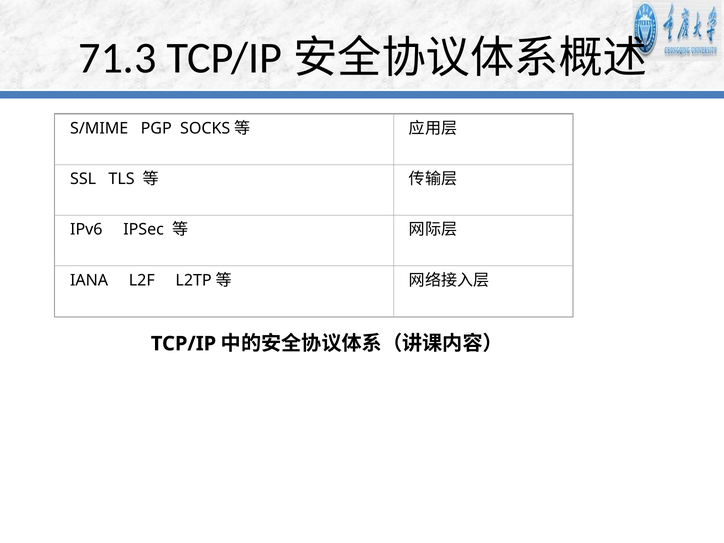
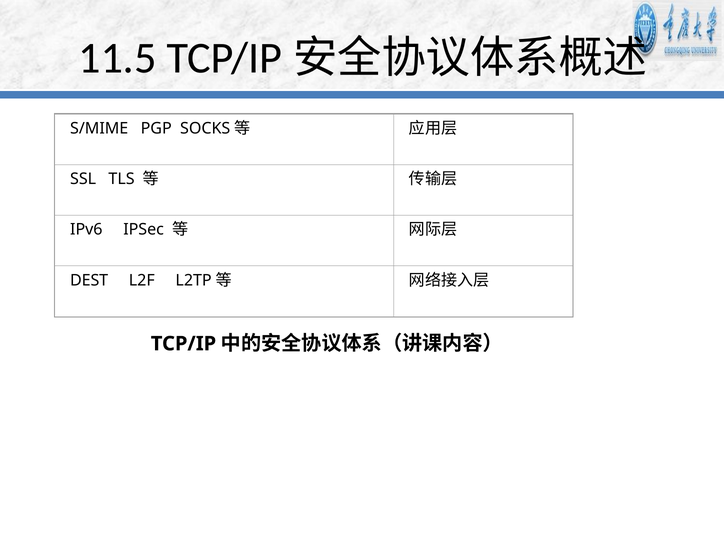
71.3: 71.3 -> 11.5
IANA: IANA -> DEST
